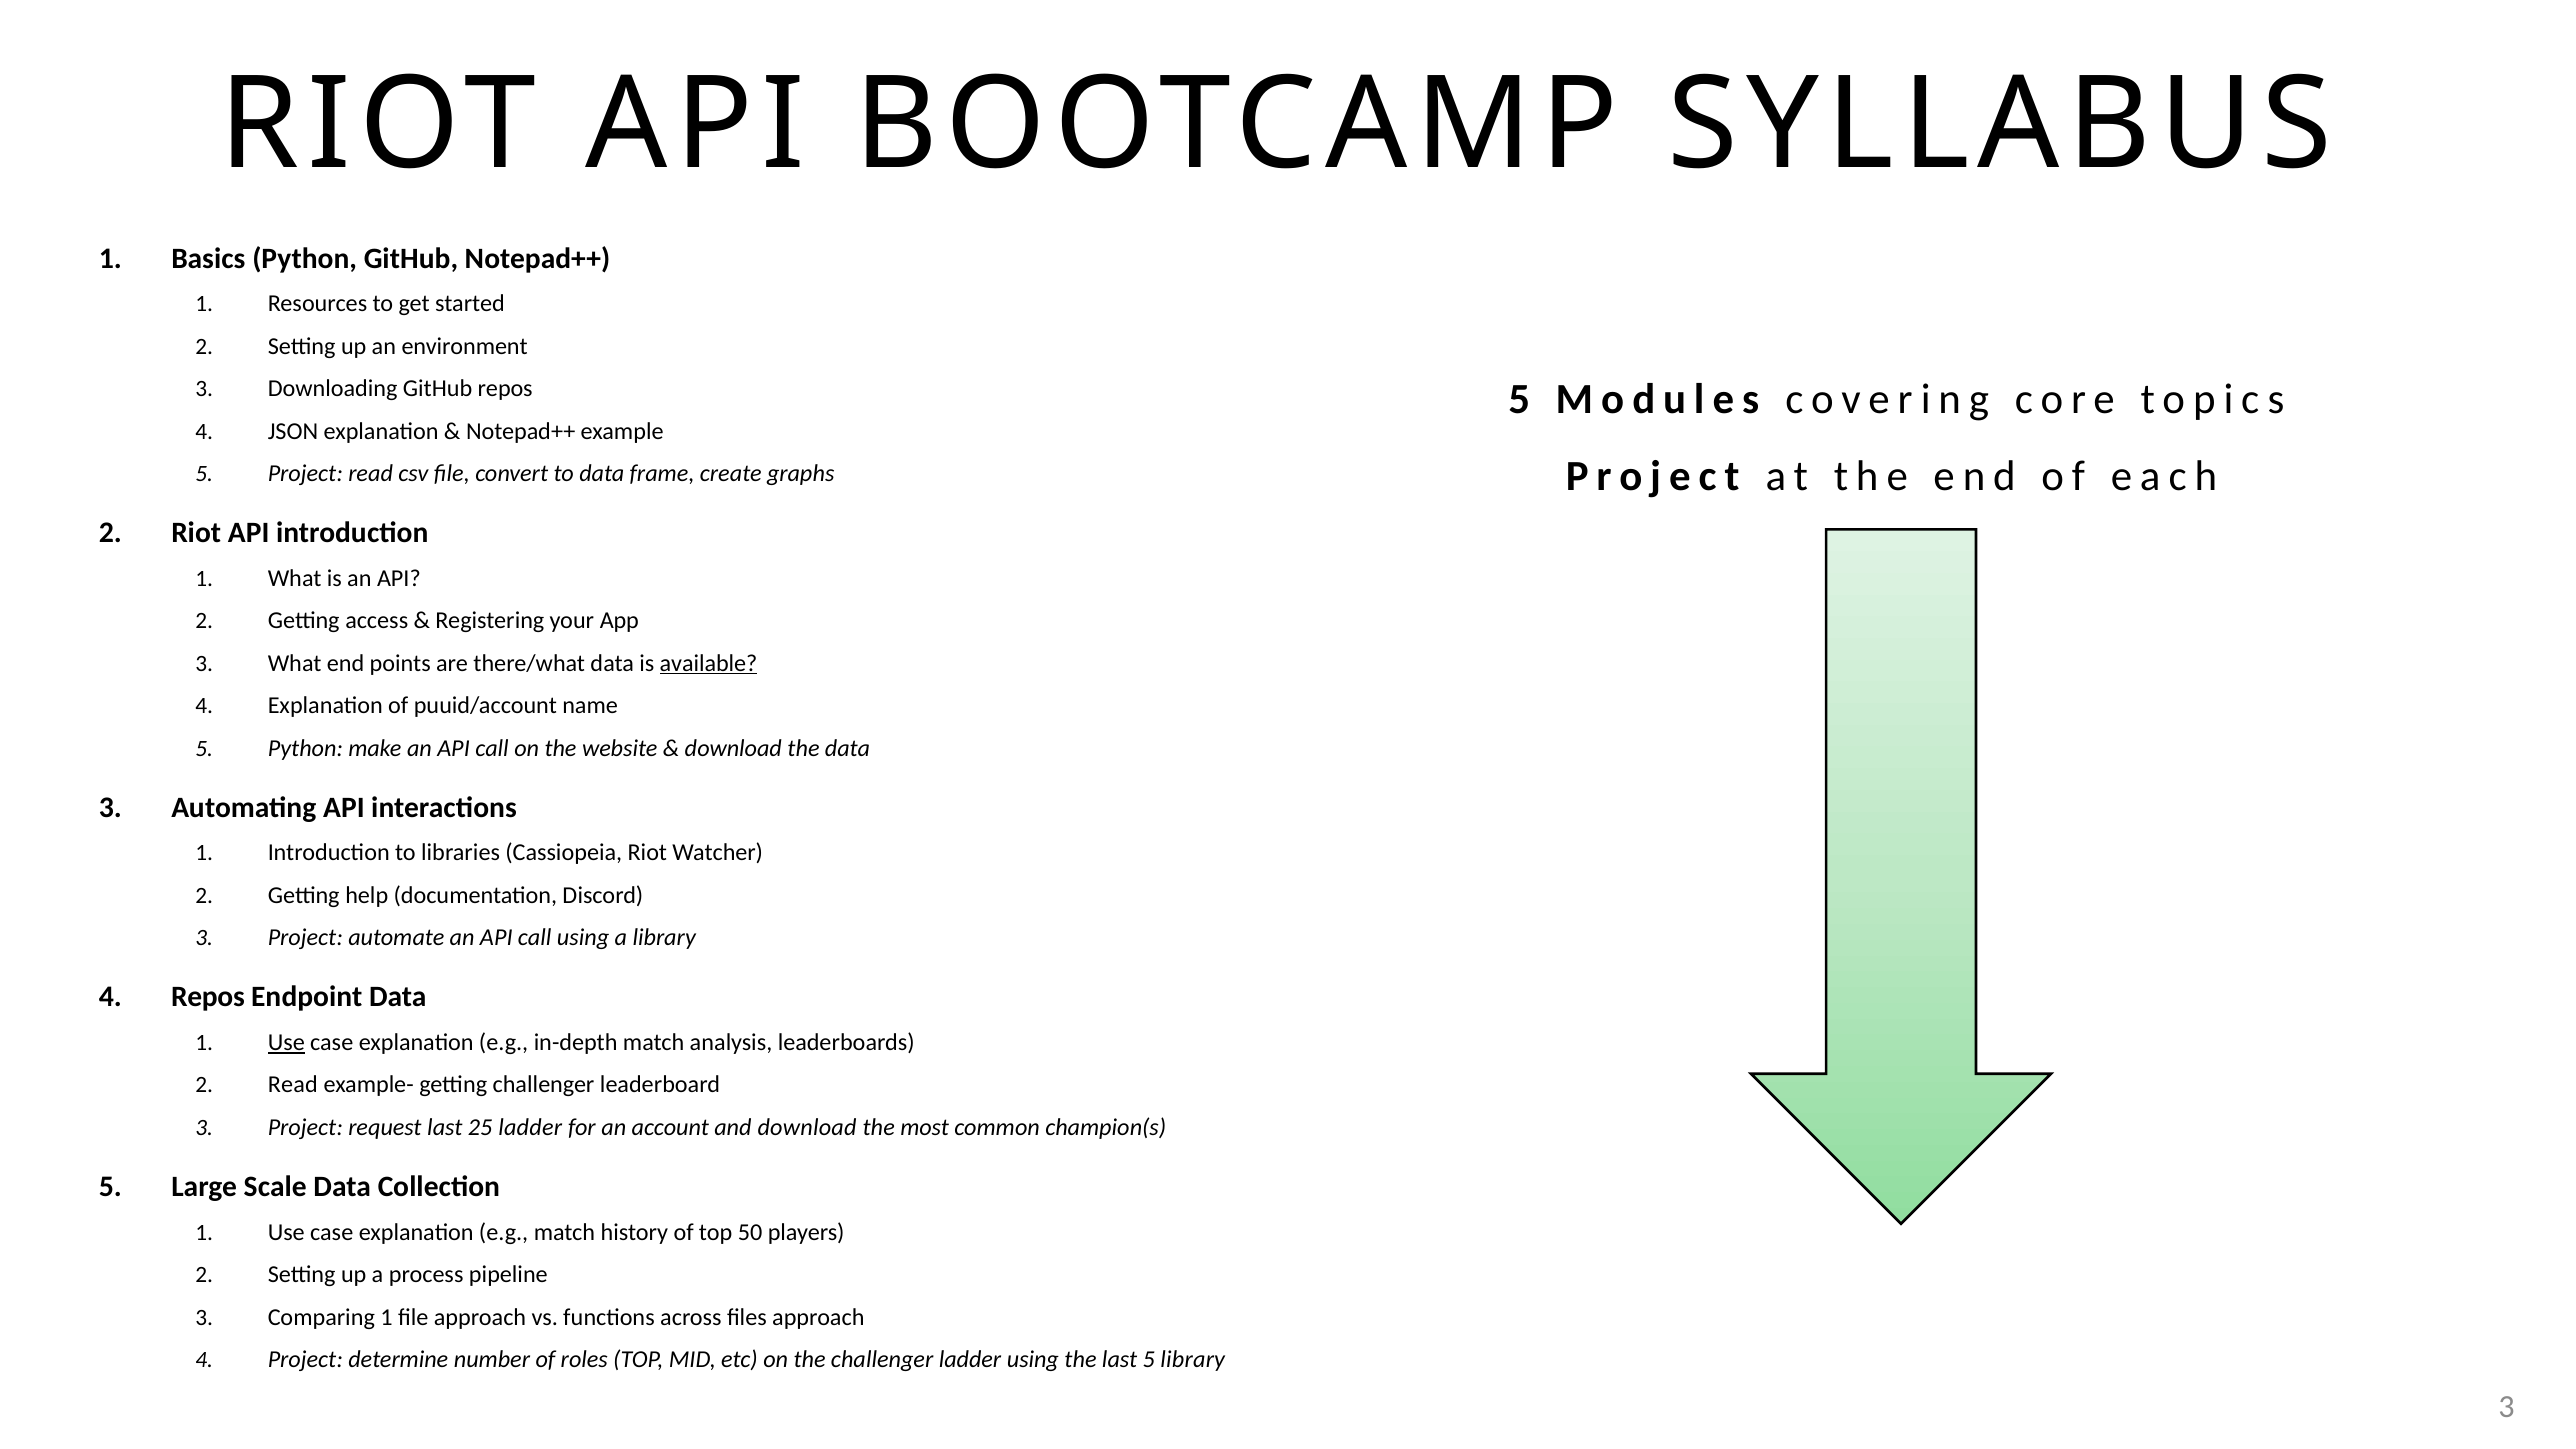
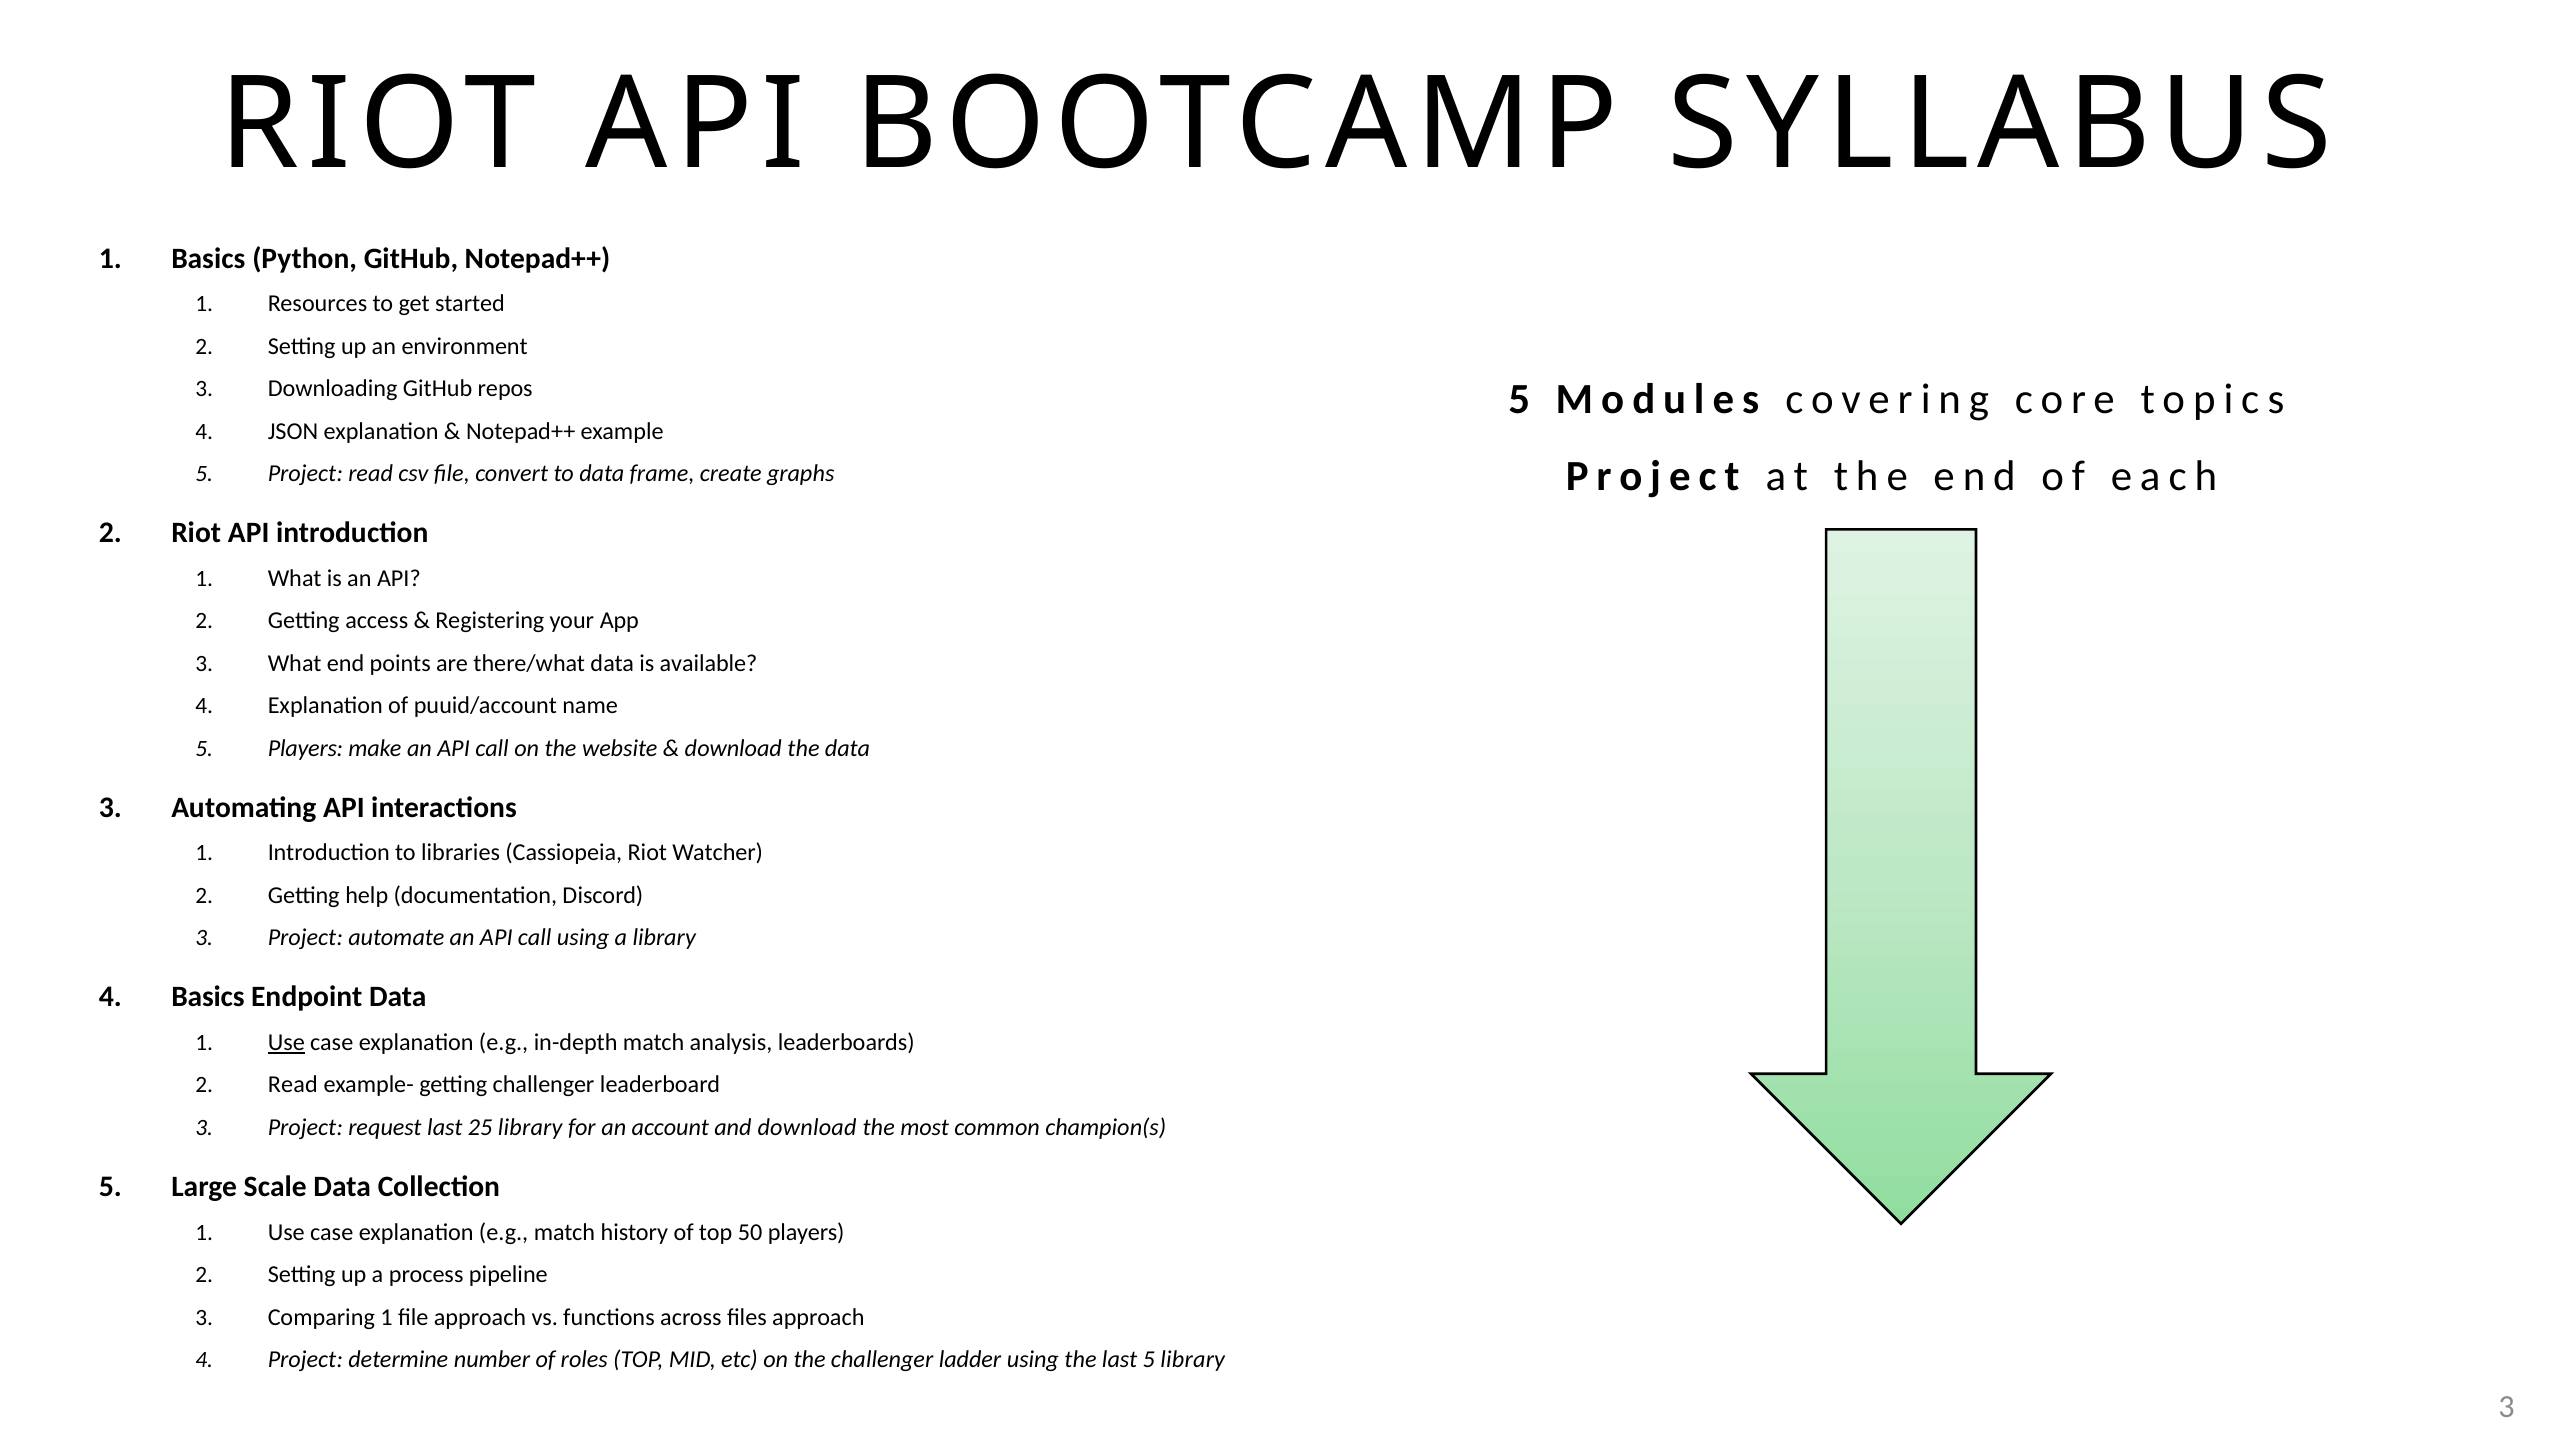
available underline: present -> none
5 Python: Python -> Players
Repos at (208, 997): Repos -> Basics
25 ladder: ladder -> library
